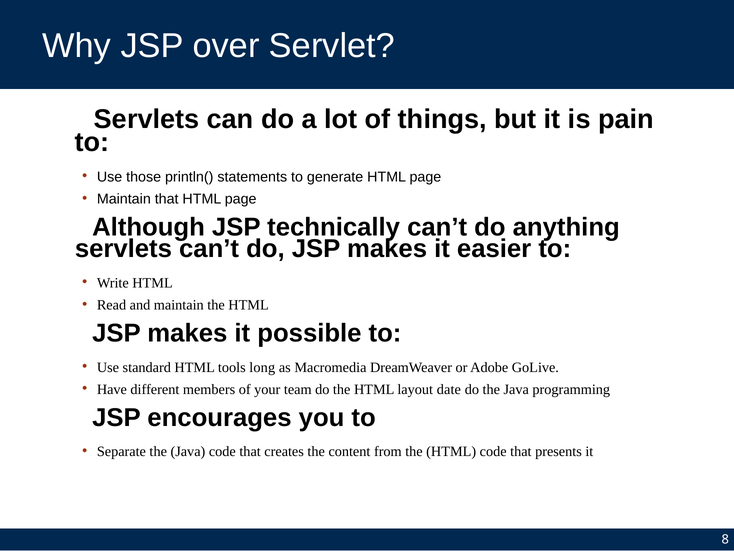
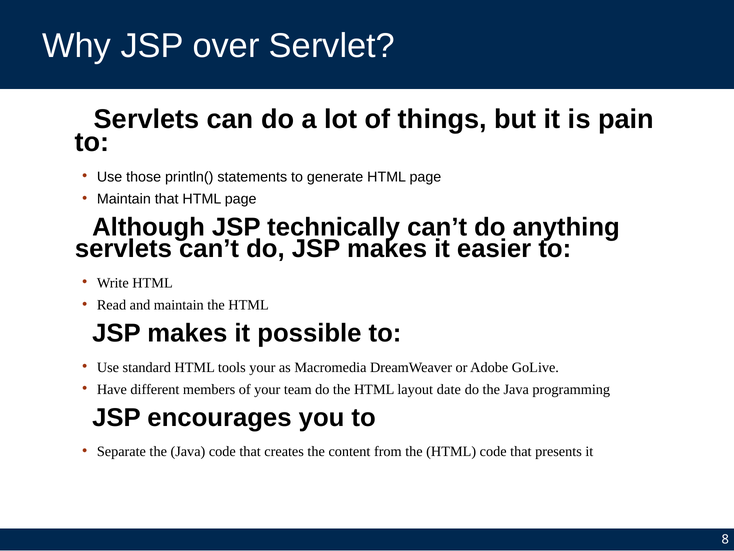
tools long: long -> your
